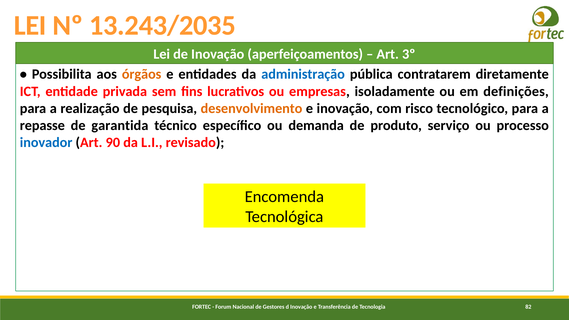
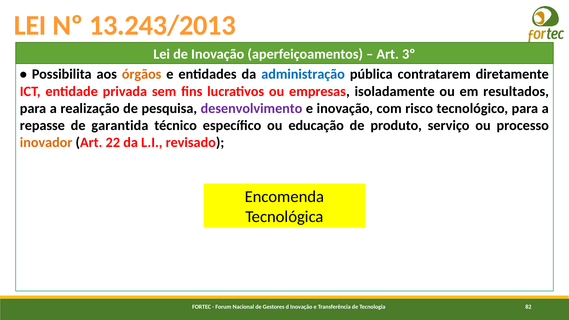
13.243/2035: 13.243/2035 -> 13.243/2013
definições: definições -> resultados
desenvolvimento colour: orange -> purple
demanda: demanda -> educação
inovador colour: blue -> orange
90: 90 -> 22
